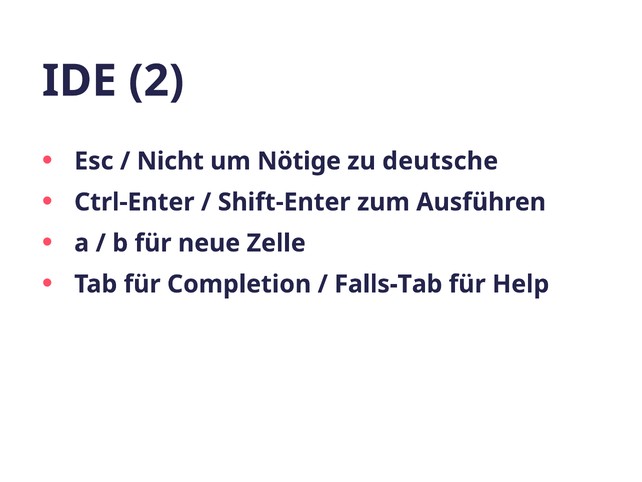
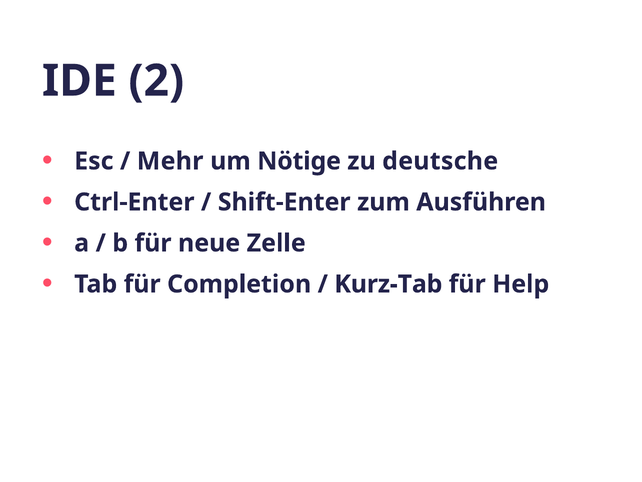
Nicht: Nicht -> Mehr
Falls-Tab: Falls-Tab -> Kurz-Tab
